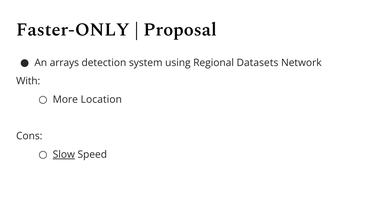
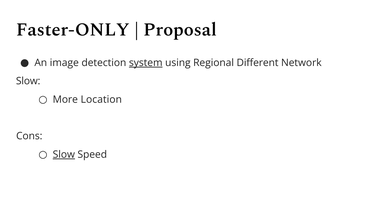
arrays: arrays -> image
system underline: none -> present
Datasets: Datasets -> Different
With at (28, 81): With -> Slow
